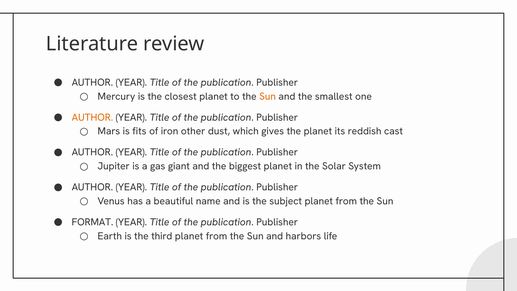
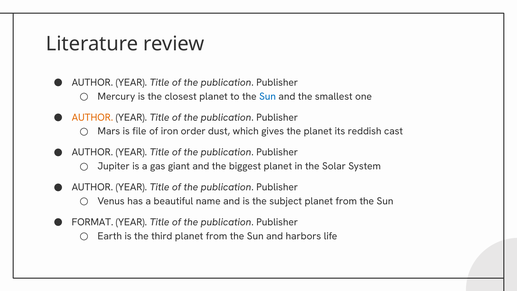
Sun at (268, 96) colour: orange -> blue
fits: fits -> file
other: other -> order
